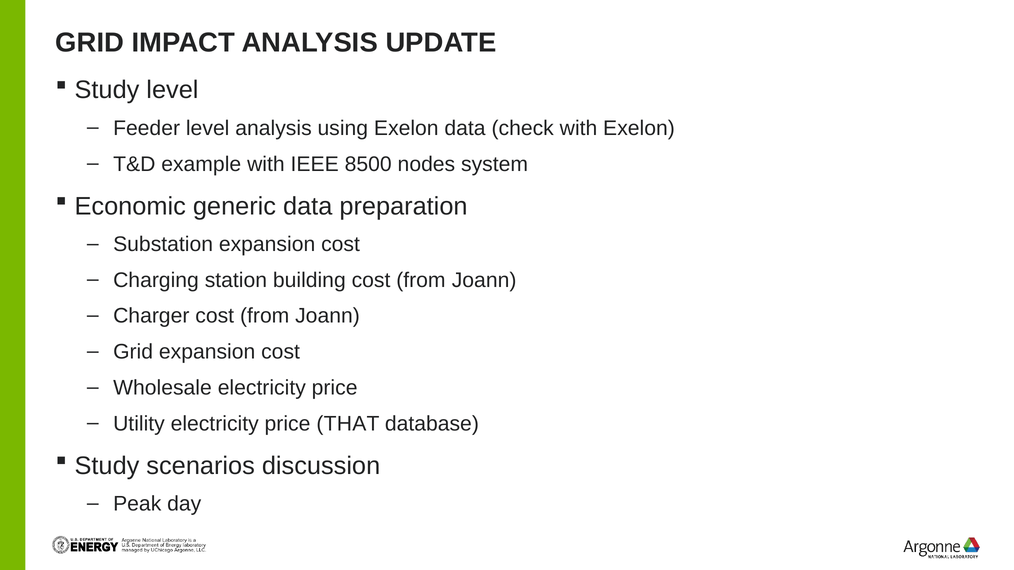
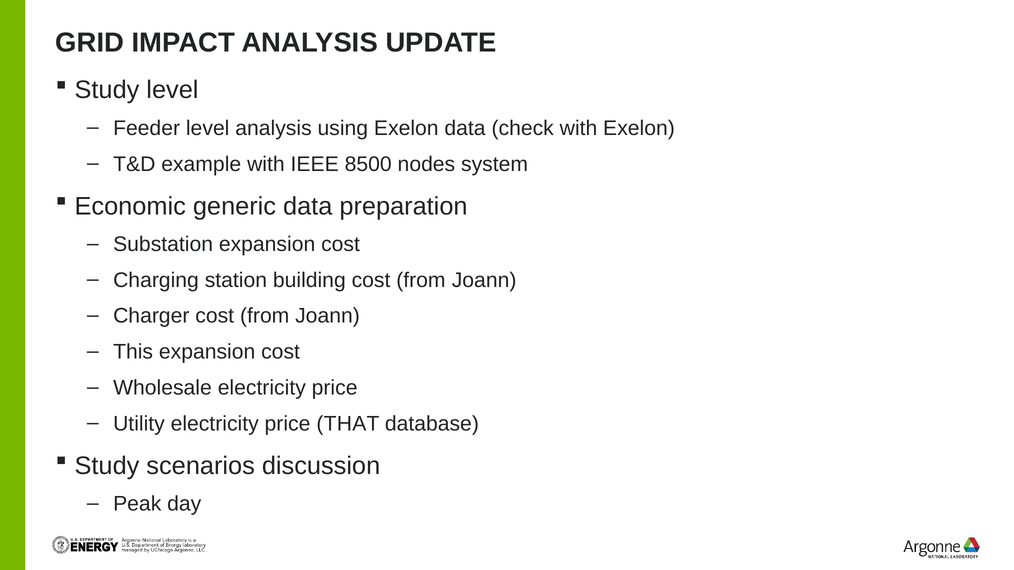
Grid at (133, 352): Grid -> This
